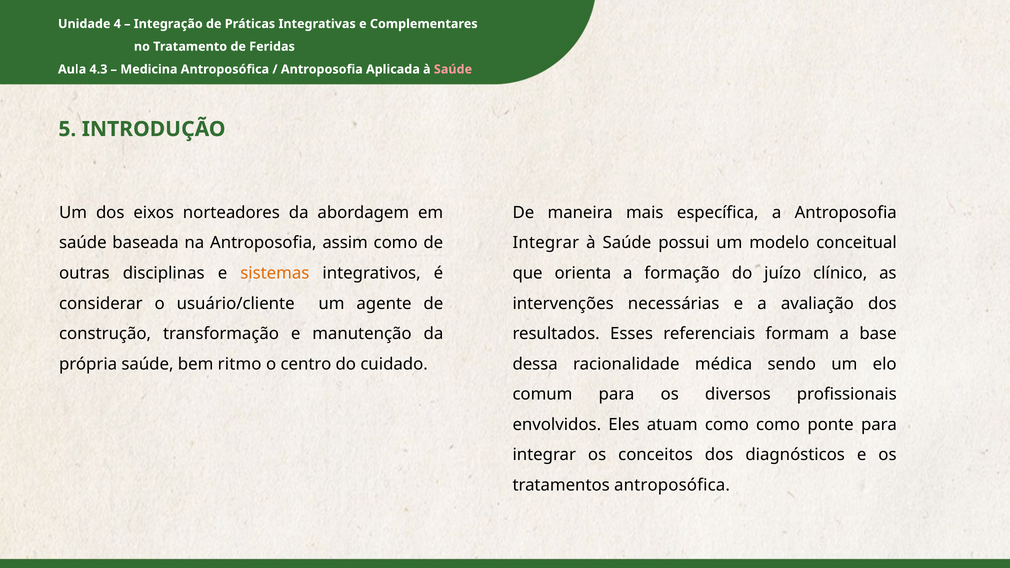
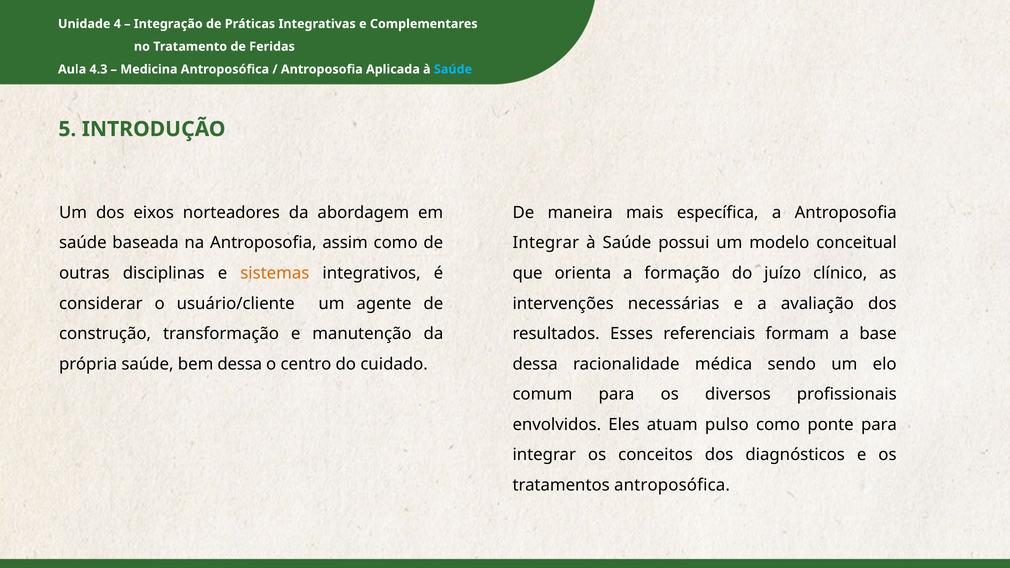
Saúde at (453, 69) colour: pink -> light blue
bem ritmo: ritmo -> dessa
atuam como: como -> pulso
